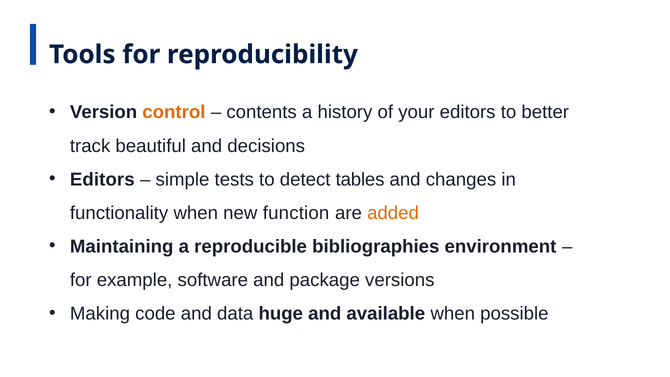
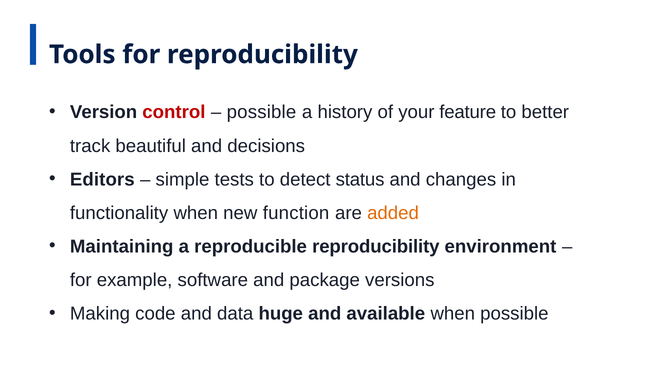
control colour: orange -> red
contents at (262, 112): contents -> possible
your editors: editors -> feature
tables: tables -> status
reproducible bibliographies: bibliographies -> reproducibility
